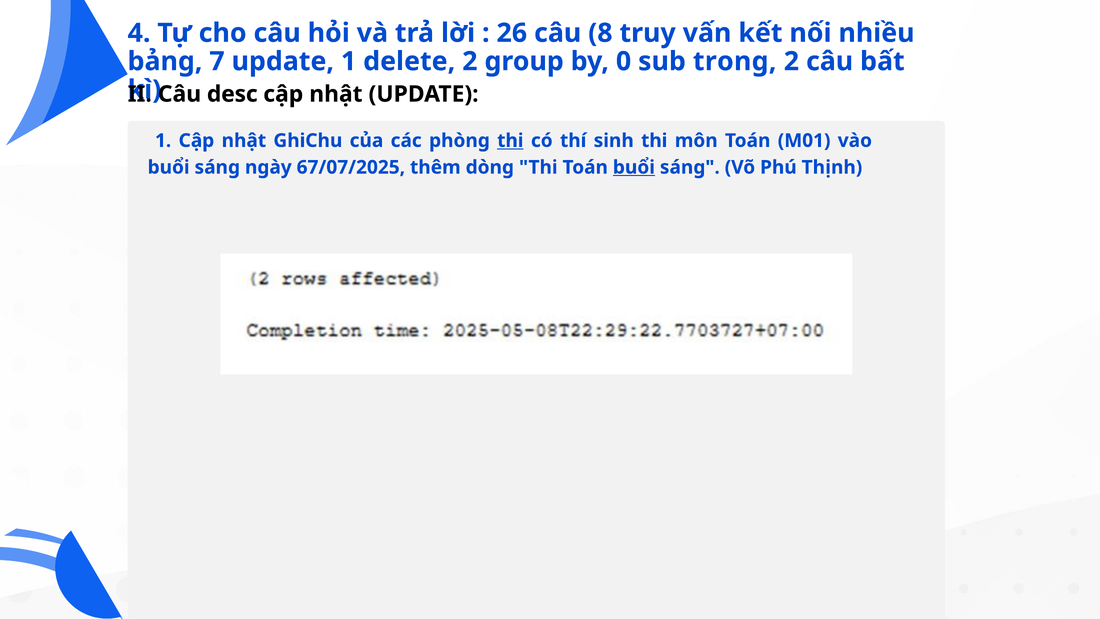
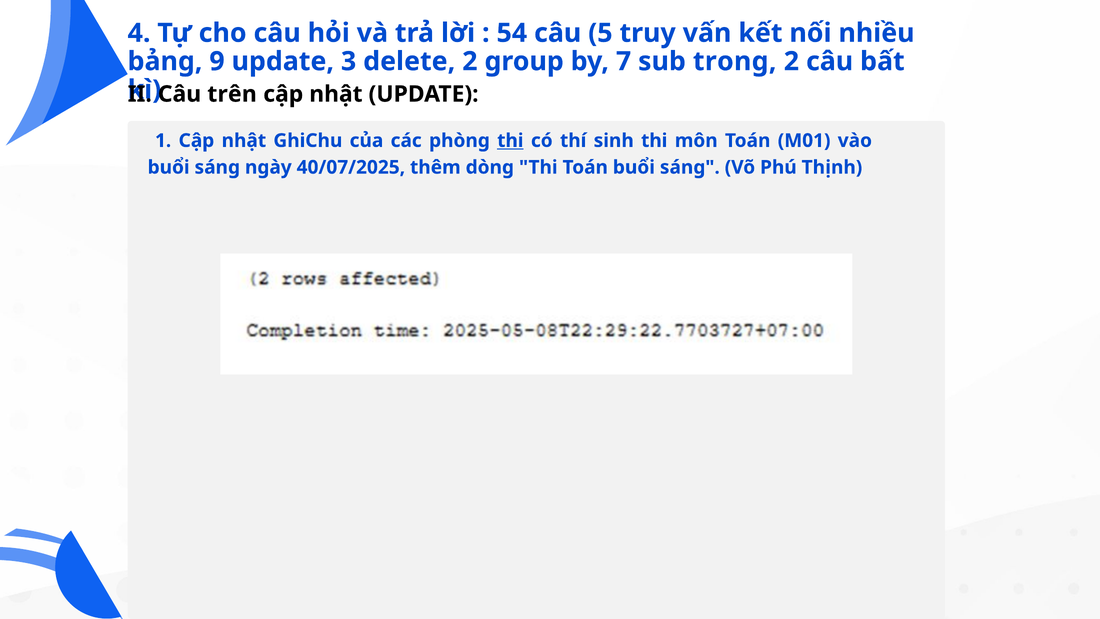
26: 26 -> 54
8: 8 -> 5
7: 7 -> 9
update 1: 1 -> 3
0: 0 -> 7
desc: desc -> trên
67/07/2025: 67/07/2025 -> 40/07/2025
buổi at (634, 167) underline: present -> none
